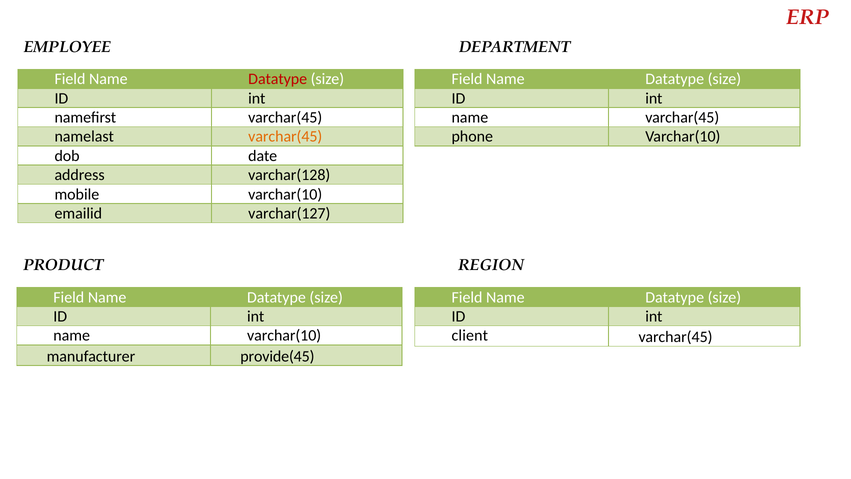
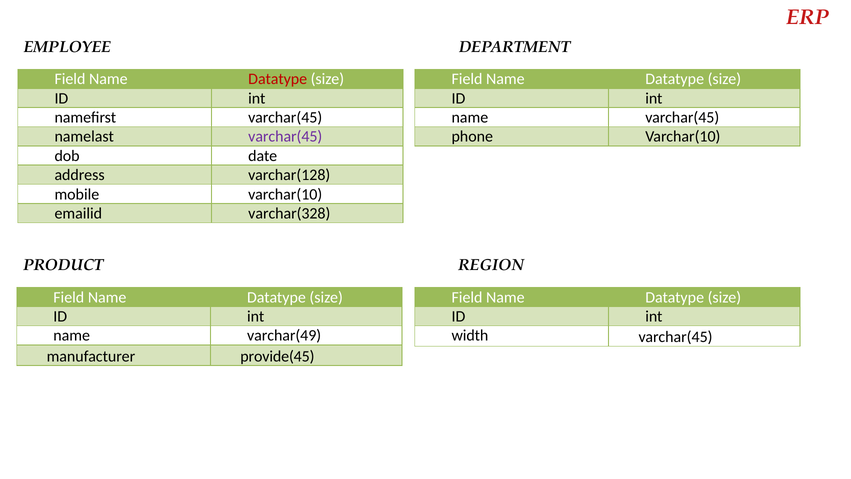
varchar(45 at (285, 137) colour: orange -> purple
varchar(127: varchar(127 -> varchar(328
name varchar(10: varchar(10 -> varchar(49
client: client -> width
